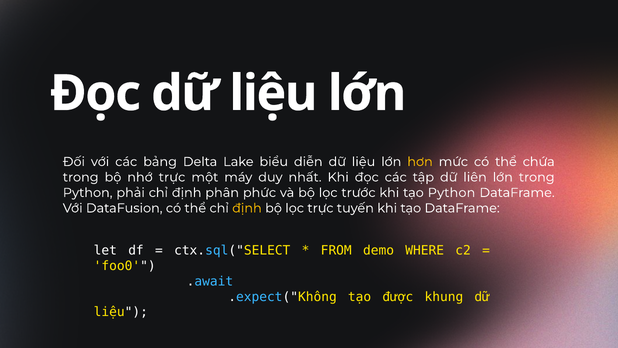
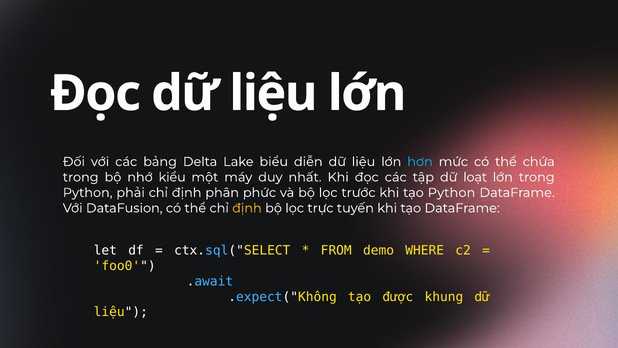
hơn colour: yellow -> light blue
nhớ trực: trực -> kiểu
liên: liên -> loạt
